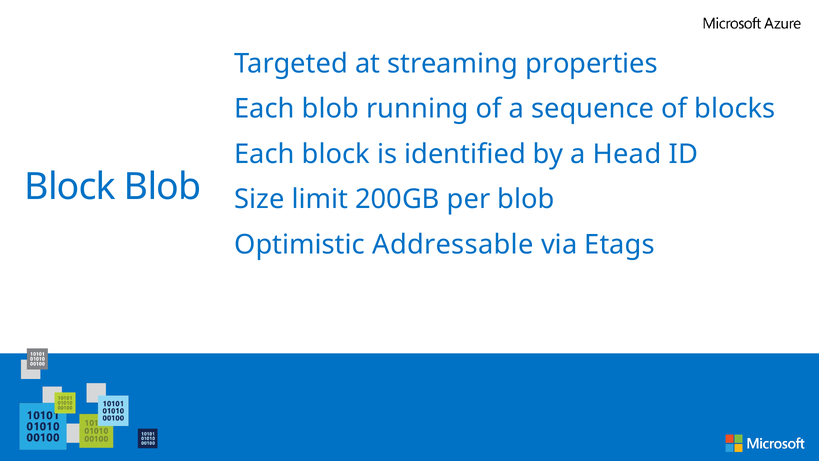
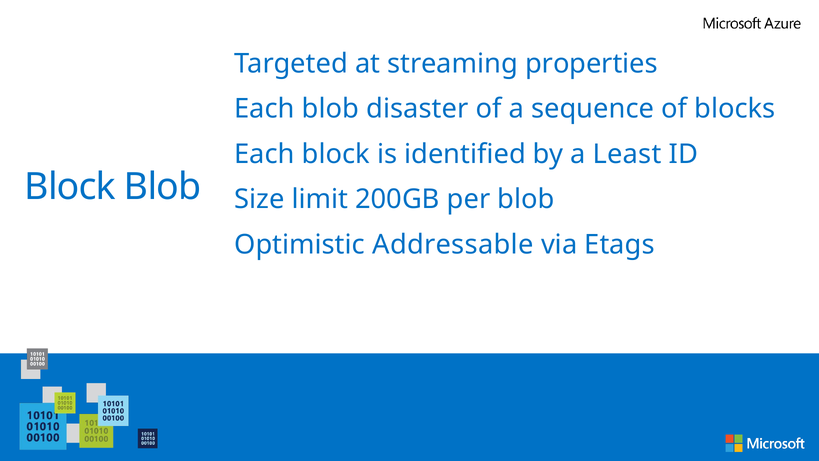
running: running -> disaster
Head: Head -> Least
